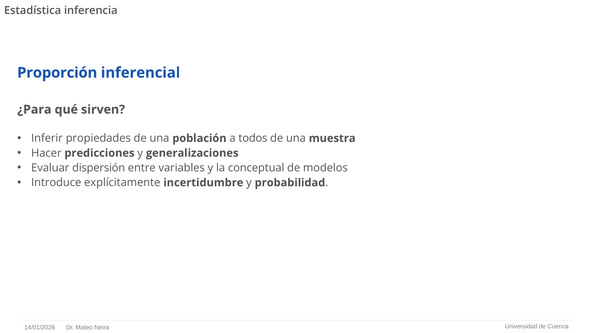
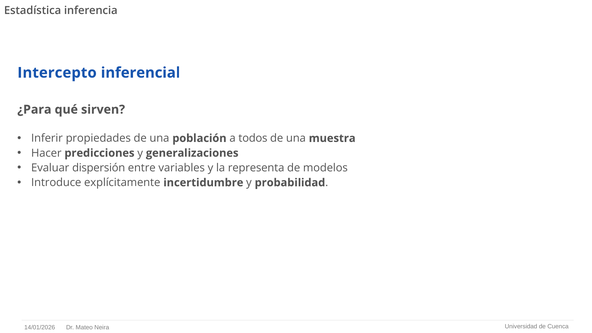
Proporción: Proporción -> Intercepto
conceptual: conceptual -> representa
